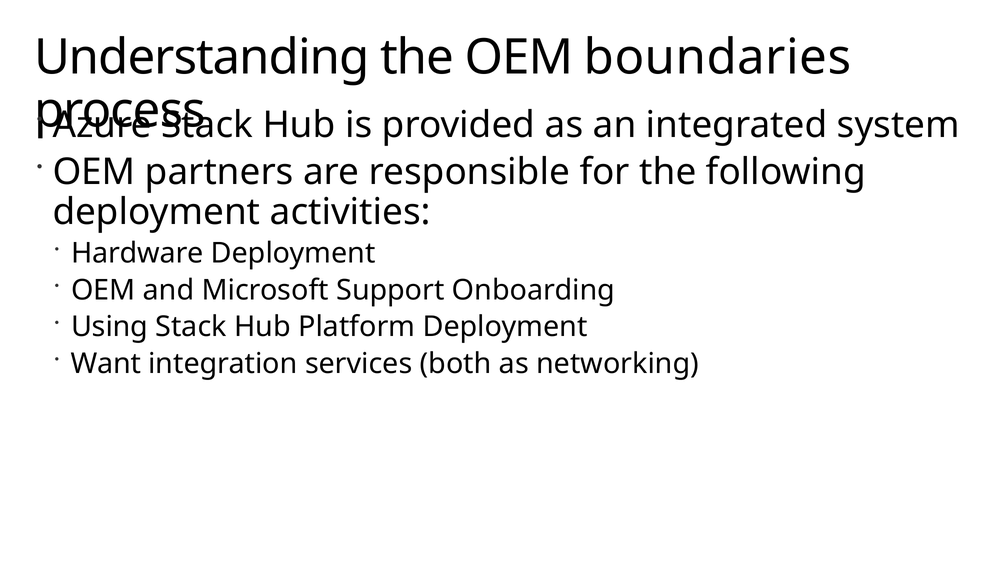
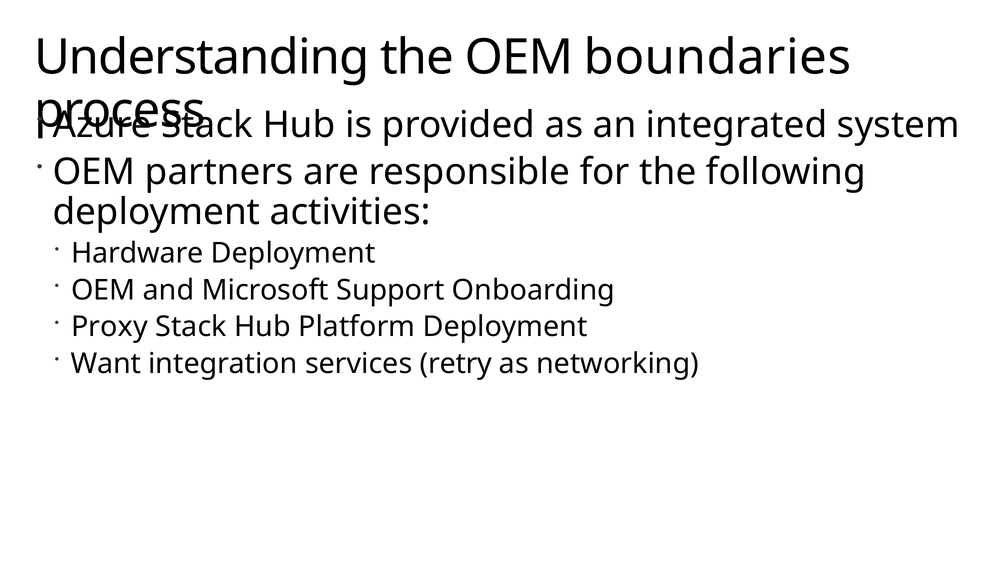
Using: Using -> Proxy
both: both -> retry
